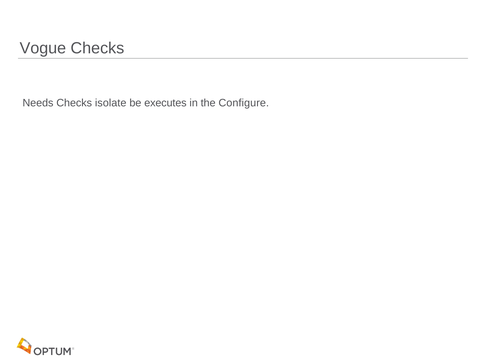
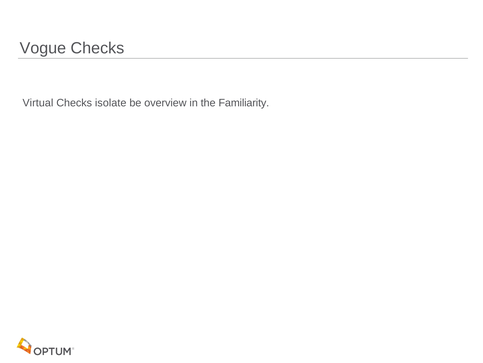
Needs: Needs -> Virtual
executes: executes -> overview
Configure: Configure -> Familiarity
